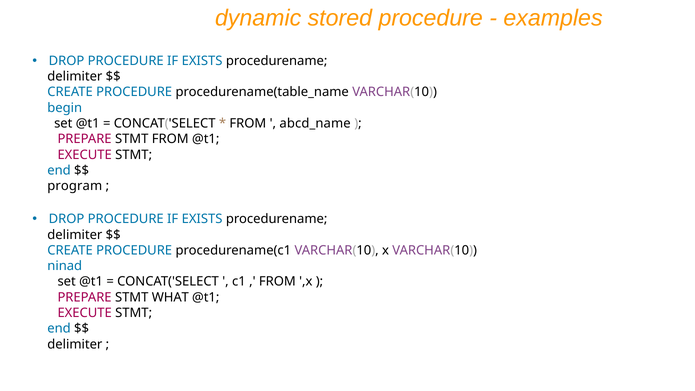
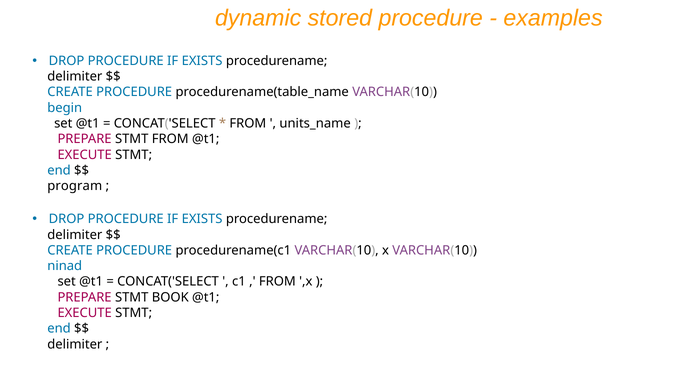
abcd_name: abcd_name -> units_name
WHAT: WHAT -> BOOK
